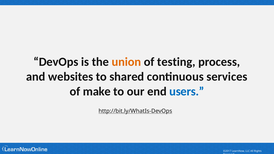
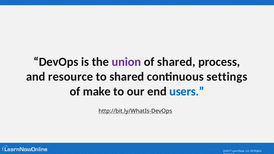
union colour: orange -> purple
of testing: testing -> shared
websites: websites -> resource
services: services -> settings
